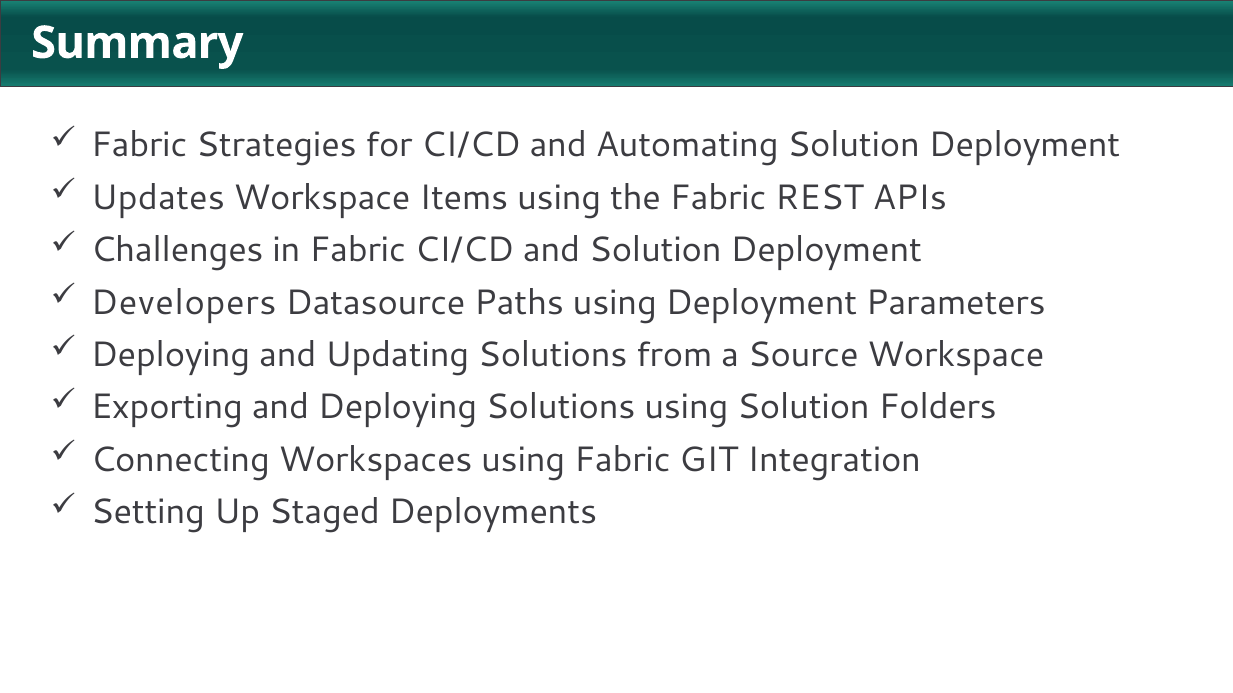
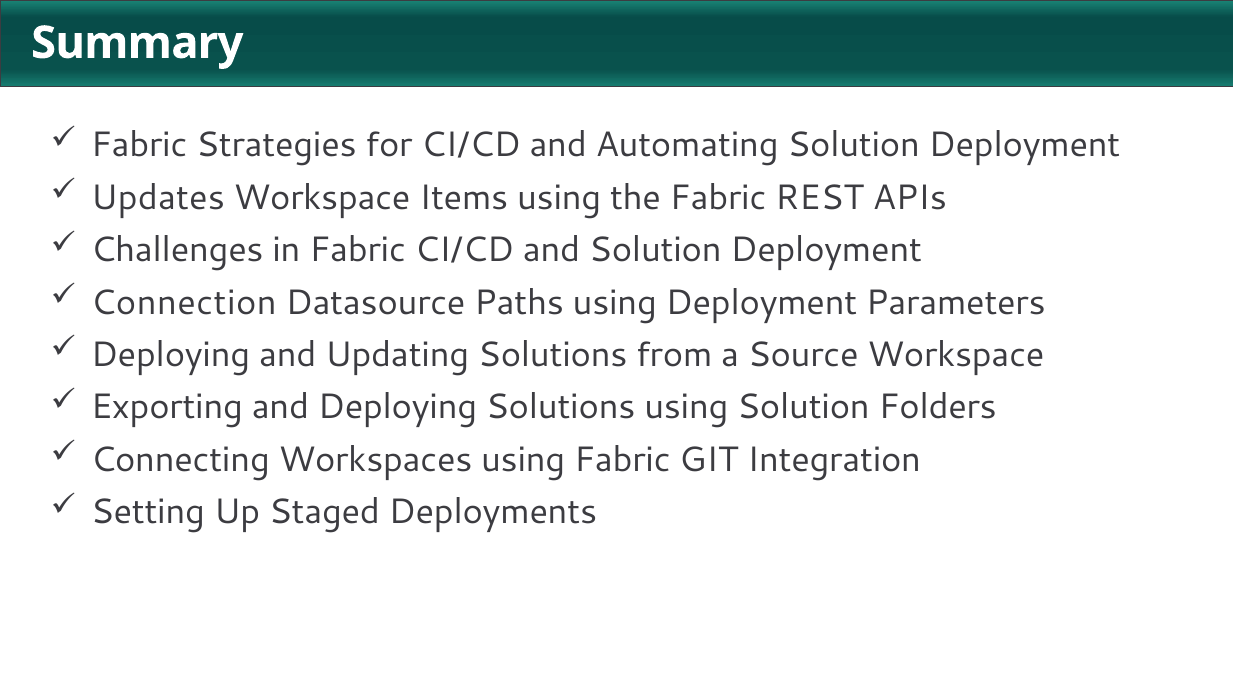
Developers: Developers -> Connection
